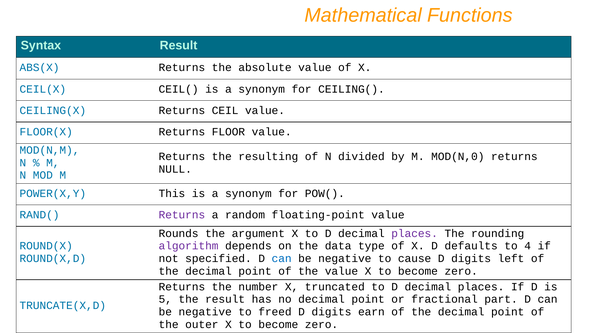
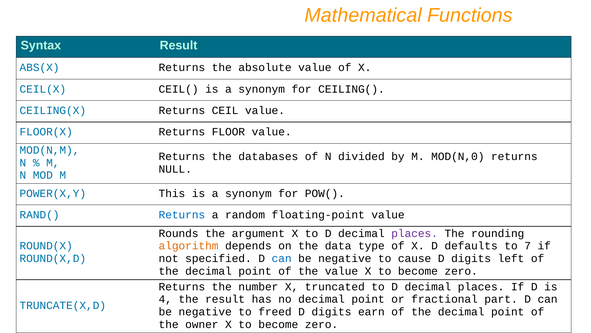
resulting: resulting -> databases
Returns at (182, 215) colour: purple -> blue
algorithm colour: purple -> orange
4: 4 -> 7
5: 5 -> 4
outer: outer -> owner
